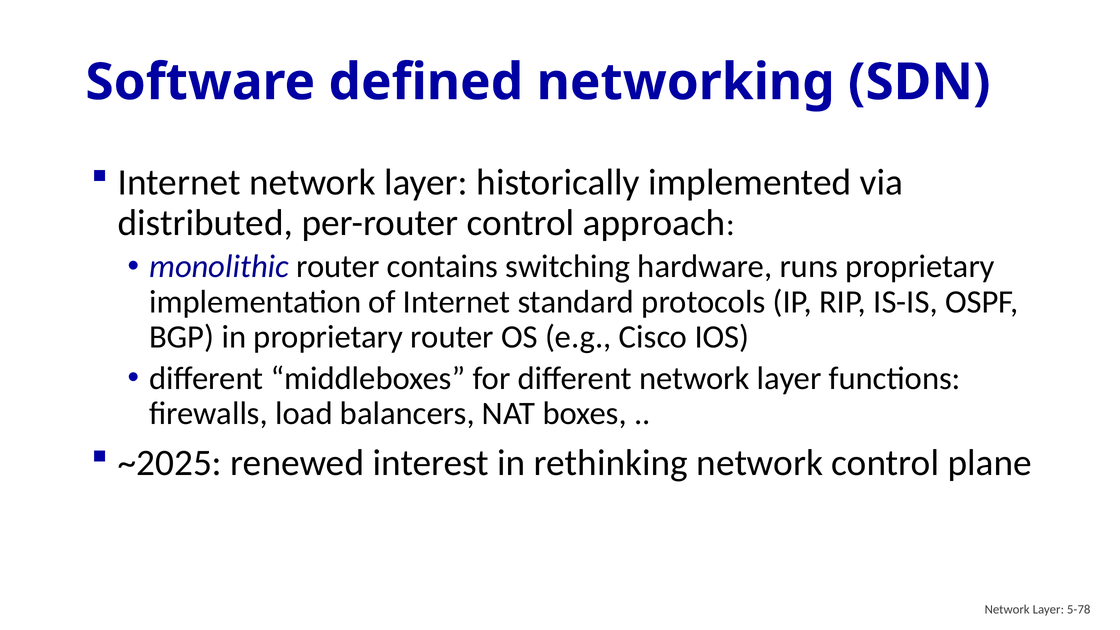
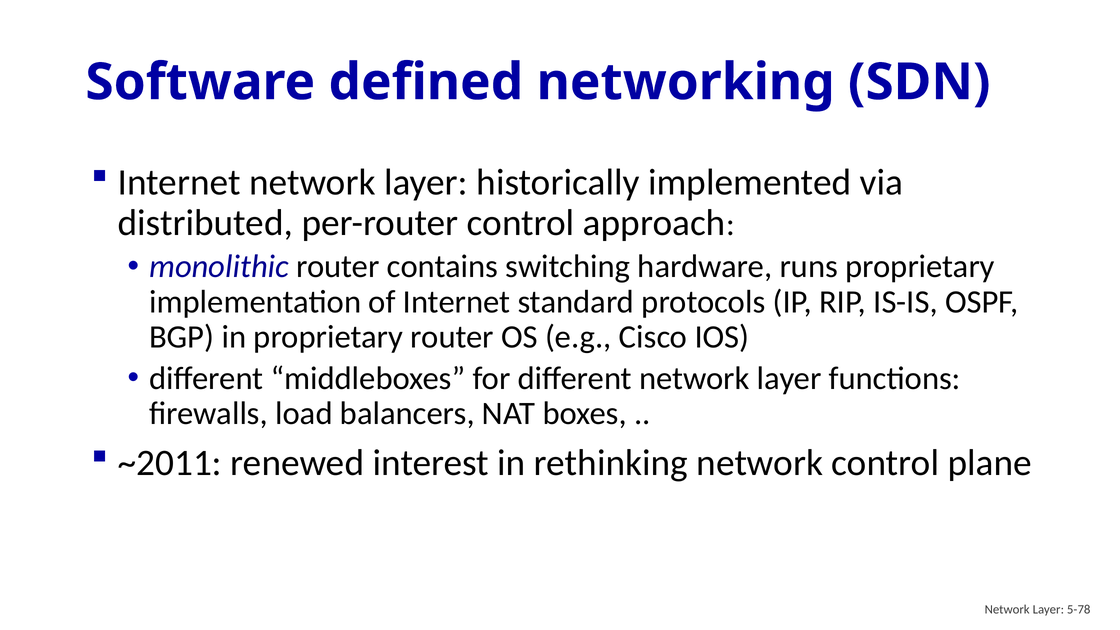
~2025: ~2025 -> ~2011
